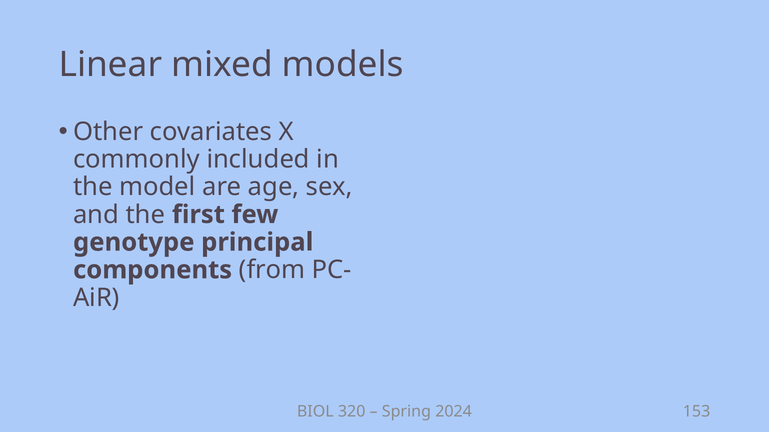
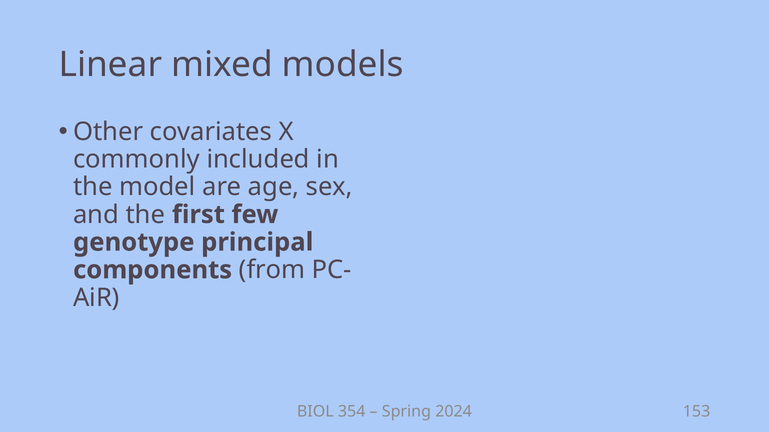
320: 320 -> 354
